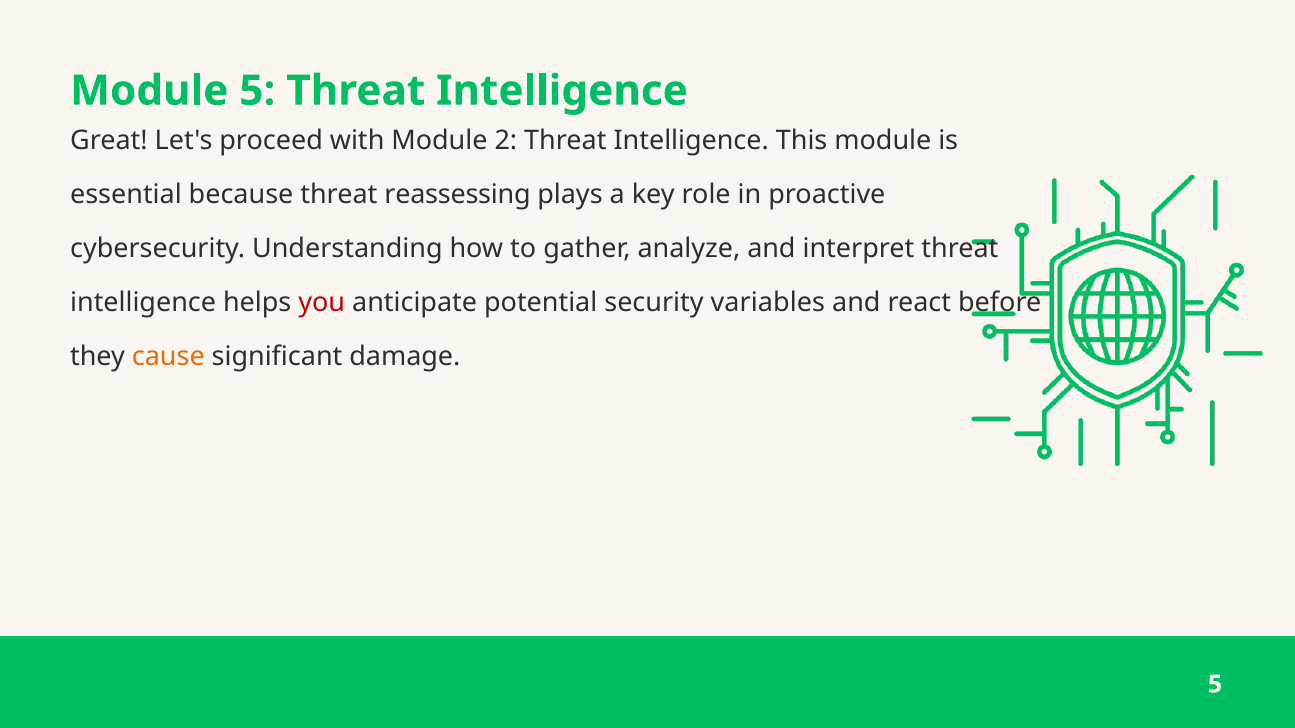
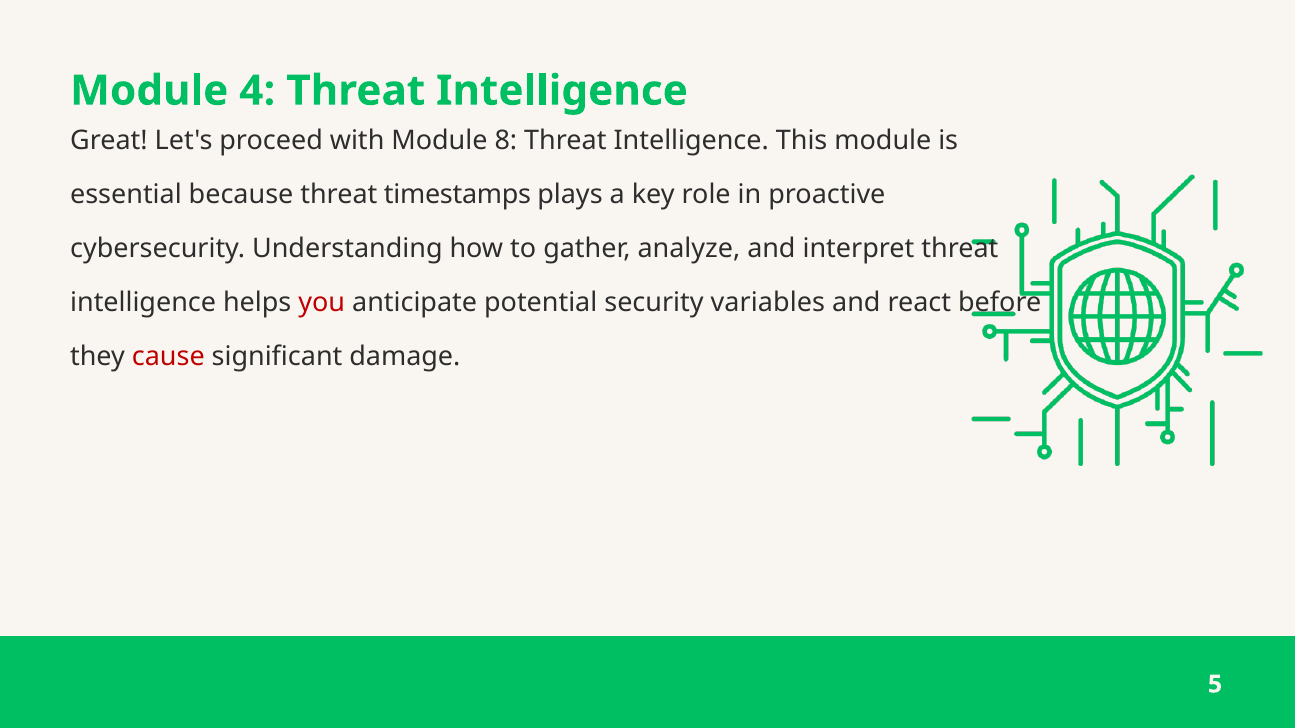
Module 5: 5 -> 4
2: 2 -> 8
reassessing: reassessing -> timestamps
cause colour: orange -> red
